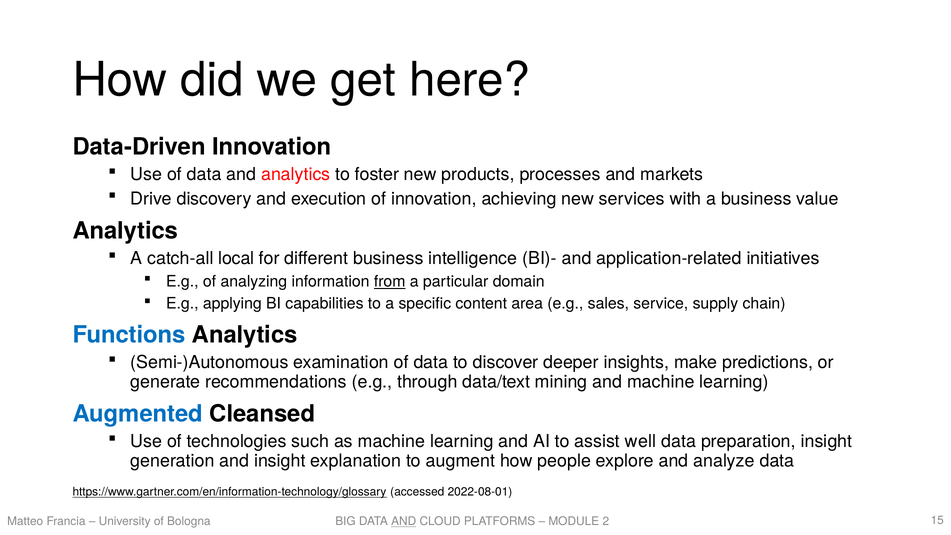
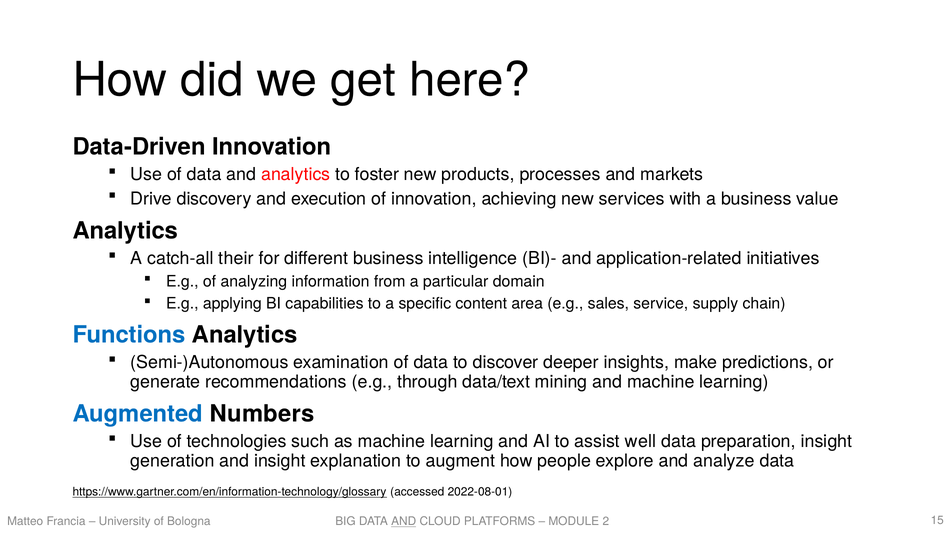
local: local -> their
from underline: present -> none
Cleansed: Cleansed -> Numbers
